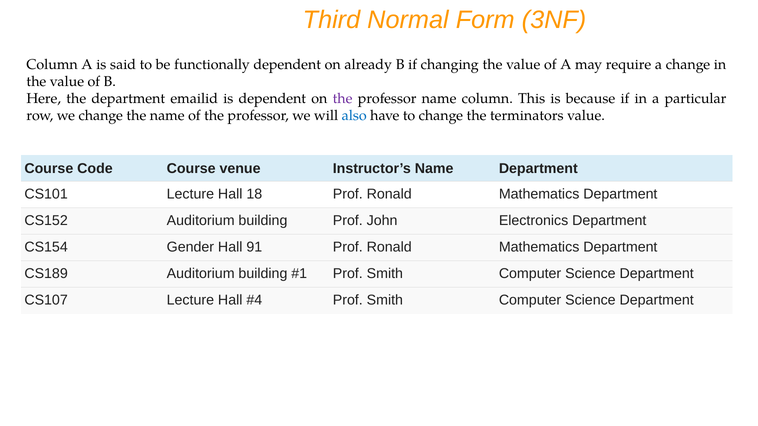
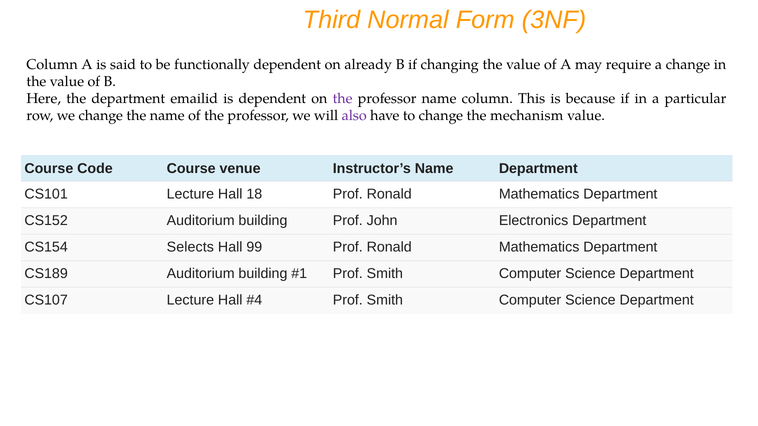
also colour: blue -> purple
terminators: terminators -> mechanism
Gender: Gender -> Selects
91: 91 -> 99
